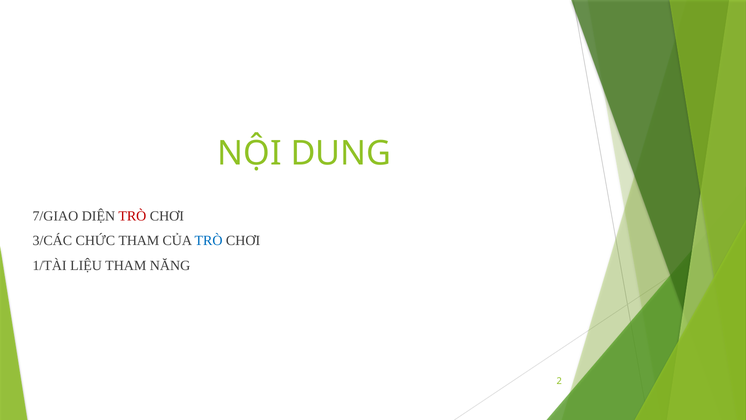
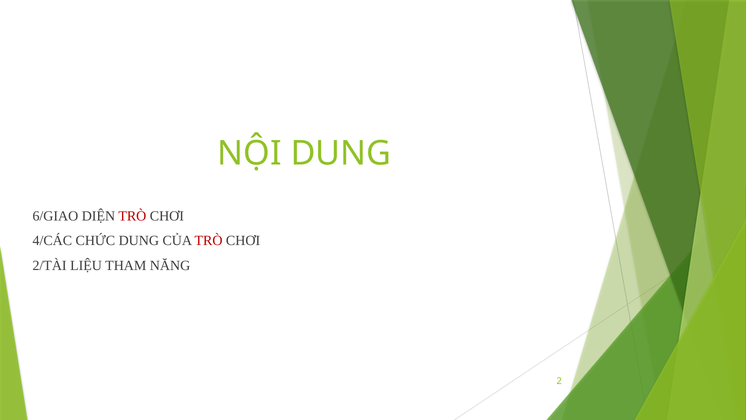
7/GIAO: 7/GIAO -> 6/GIAO
3/CÁC: 3/CÁC -> 4/CÁC
CHỨC THAM: THAM -> DUNG
TRÒ at (208, 241) colour: blue -> red
1/TÀI: 1/TÀI -> 2/TÀI
